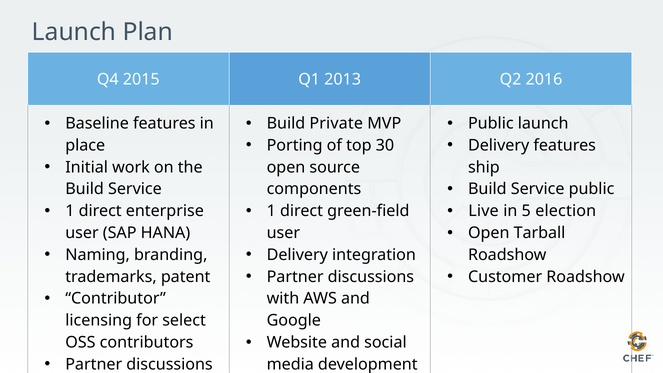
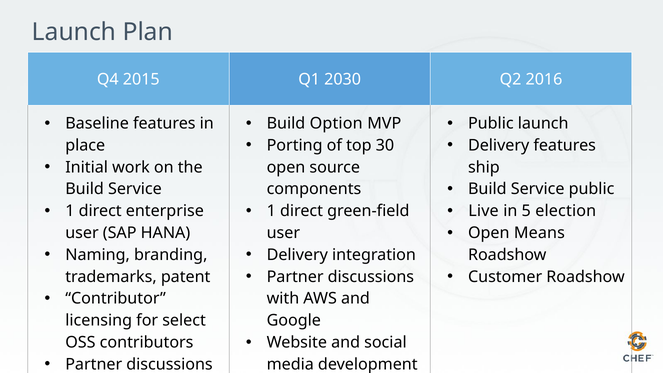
2013: 2013 -> 2030
Private: Private -> Option
Tarball: Tarball -> Means
